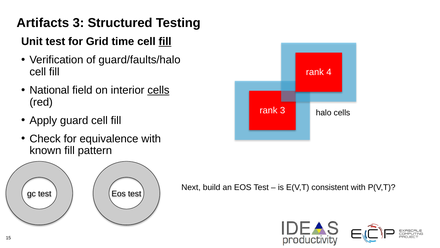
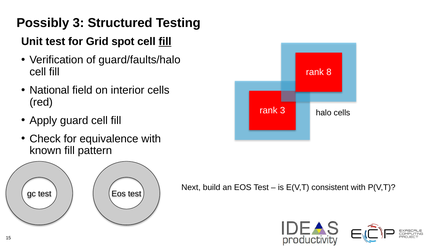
Artifacts: Artifacts -> Possibly
time: time -> spot
4: 4 -> 8
cells at (158, 90) underline: present -> none
